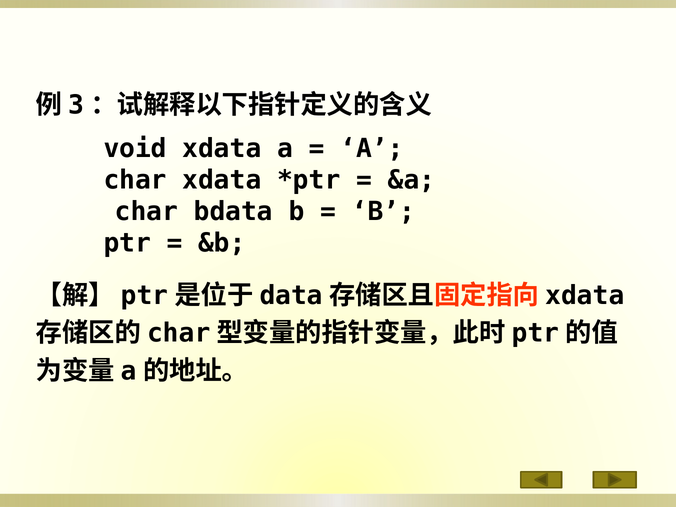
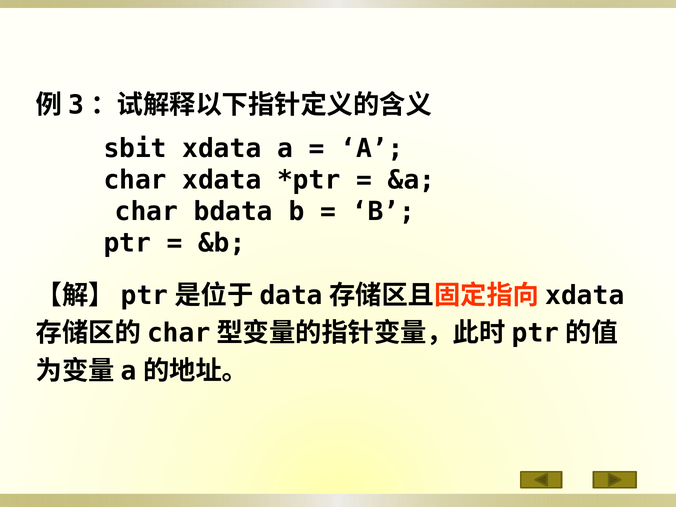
void: void -> sbit
